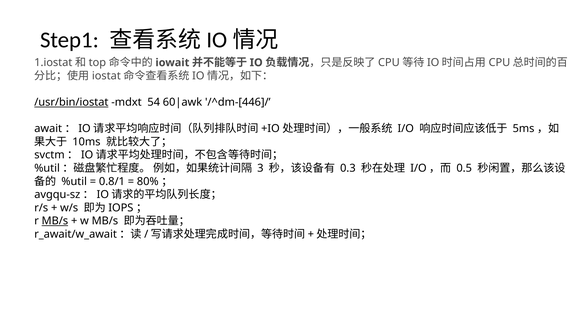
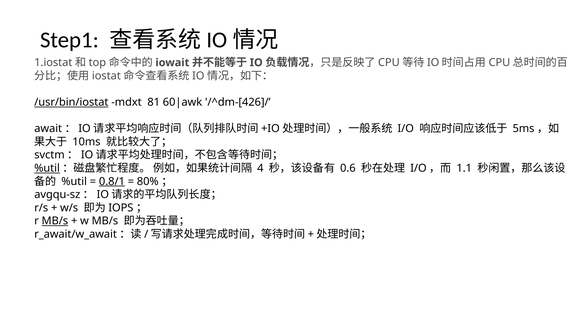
54: 54 -> 81
/^dm-[446]/: /^dm-[446]/ -> /^dm-[426]/
%util at (47, 168) underline: none -> present
3: 3 -> 4
0.3: 0.3 -> 0.6
0.5: 0.5 -> 1.1
0.8/1 underline: none -> present
